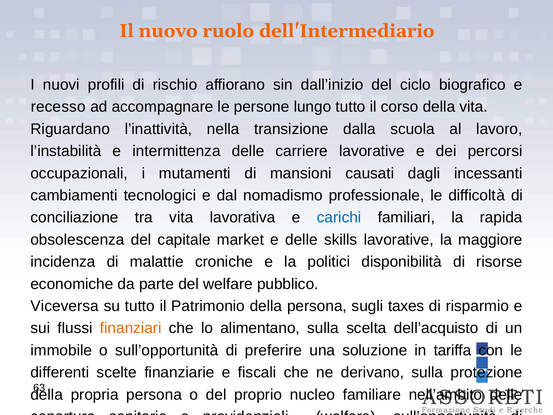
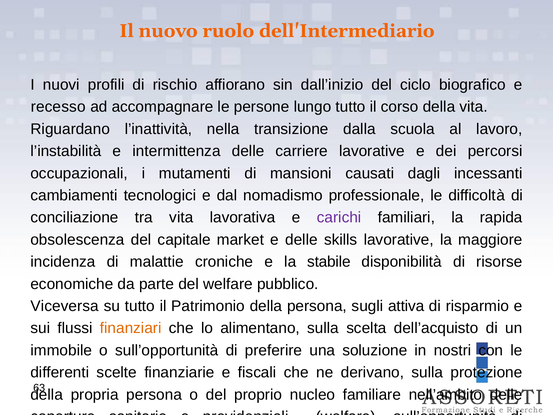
carichi colour: blue -> purple
politici: politici -> stabile
taxes: taxes -> attiva
tariffa: tariffa -> nostri
